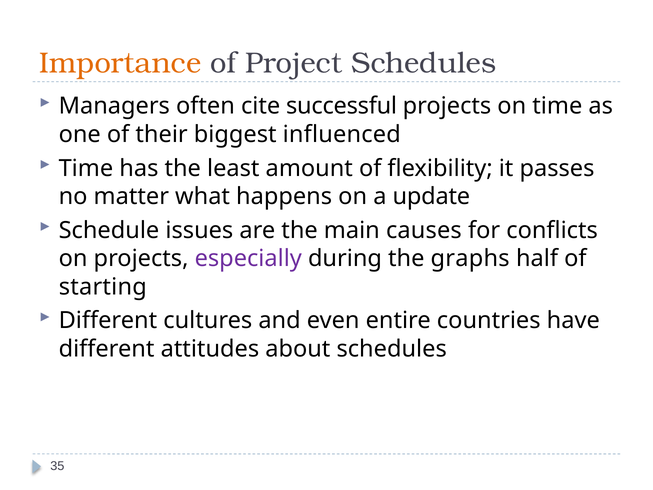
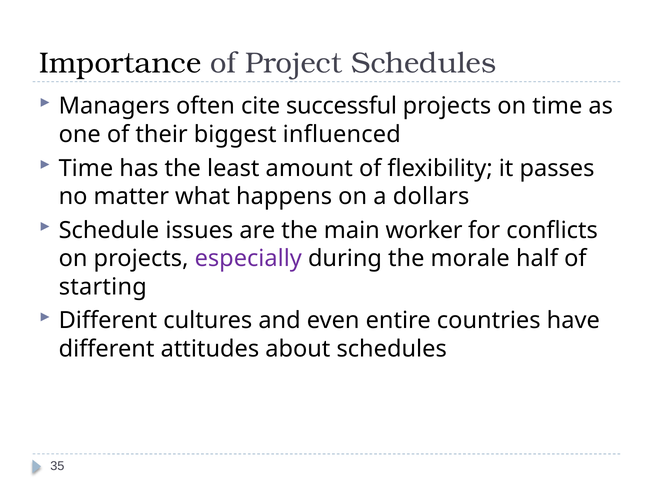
Importance colour: orange -> black
update: update -> dollars
causes: causes -> worker
graphs: graphs -> morale
